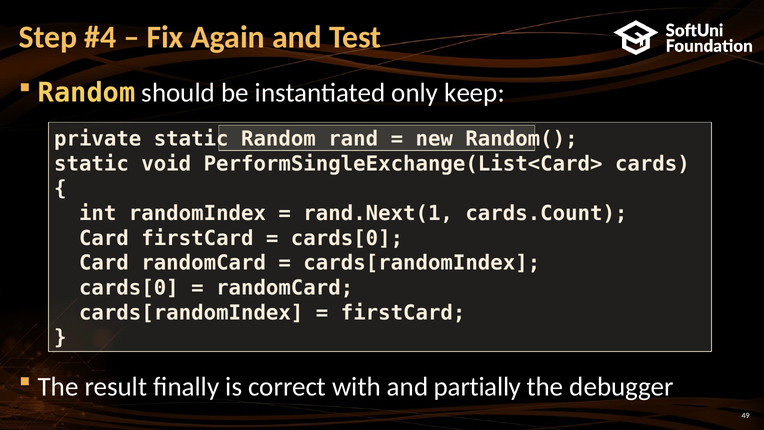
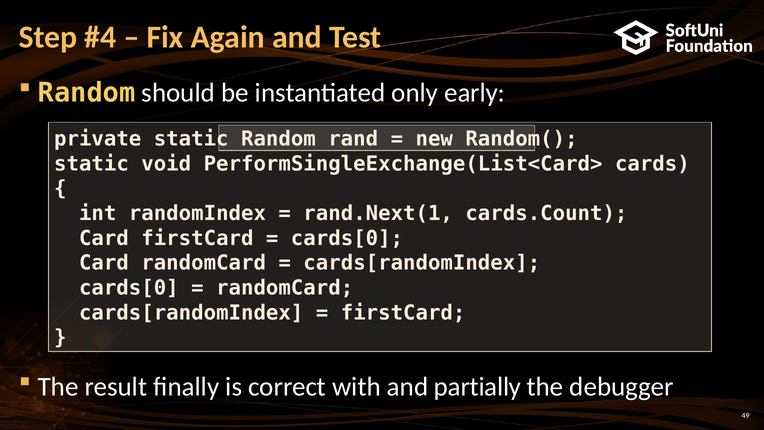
keep: keep -> early
